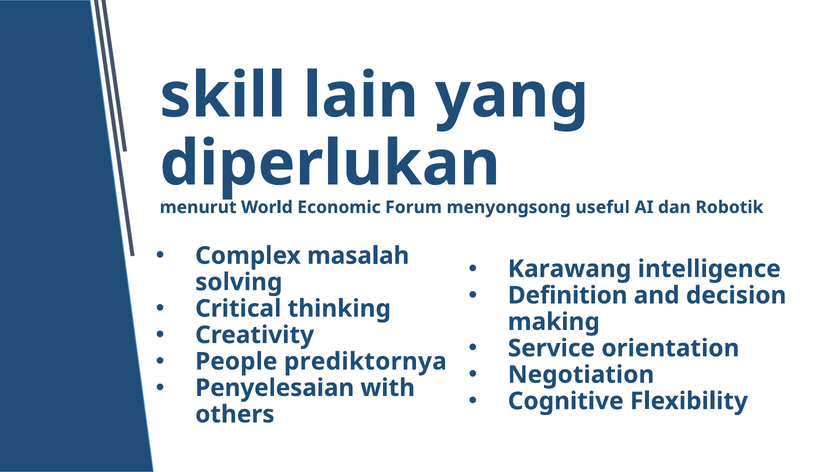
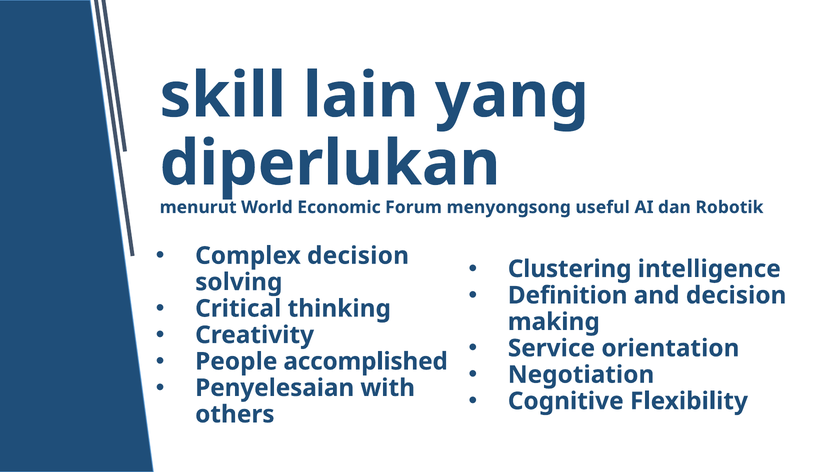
Complex masalah: masalah -> decision
Karawang: Karawang -> Clustering
prediktornya: prediktornya -> accomplished
